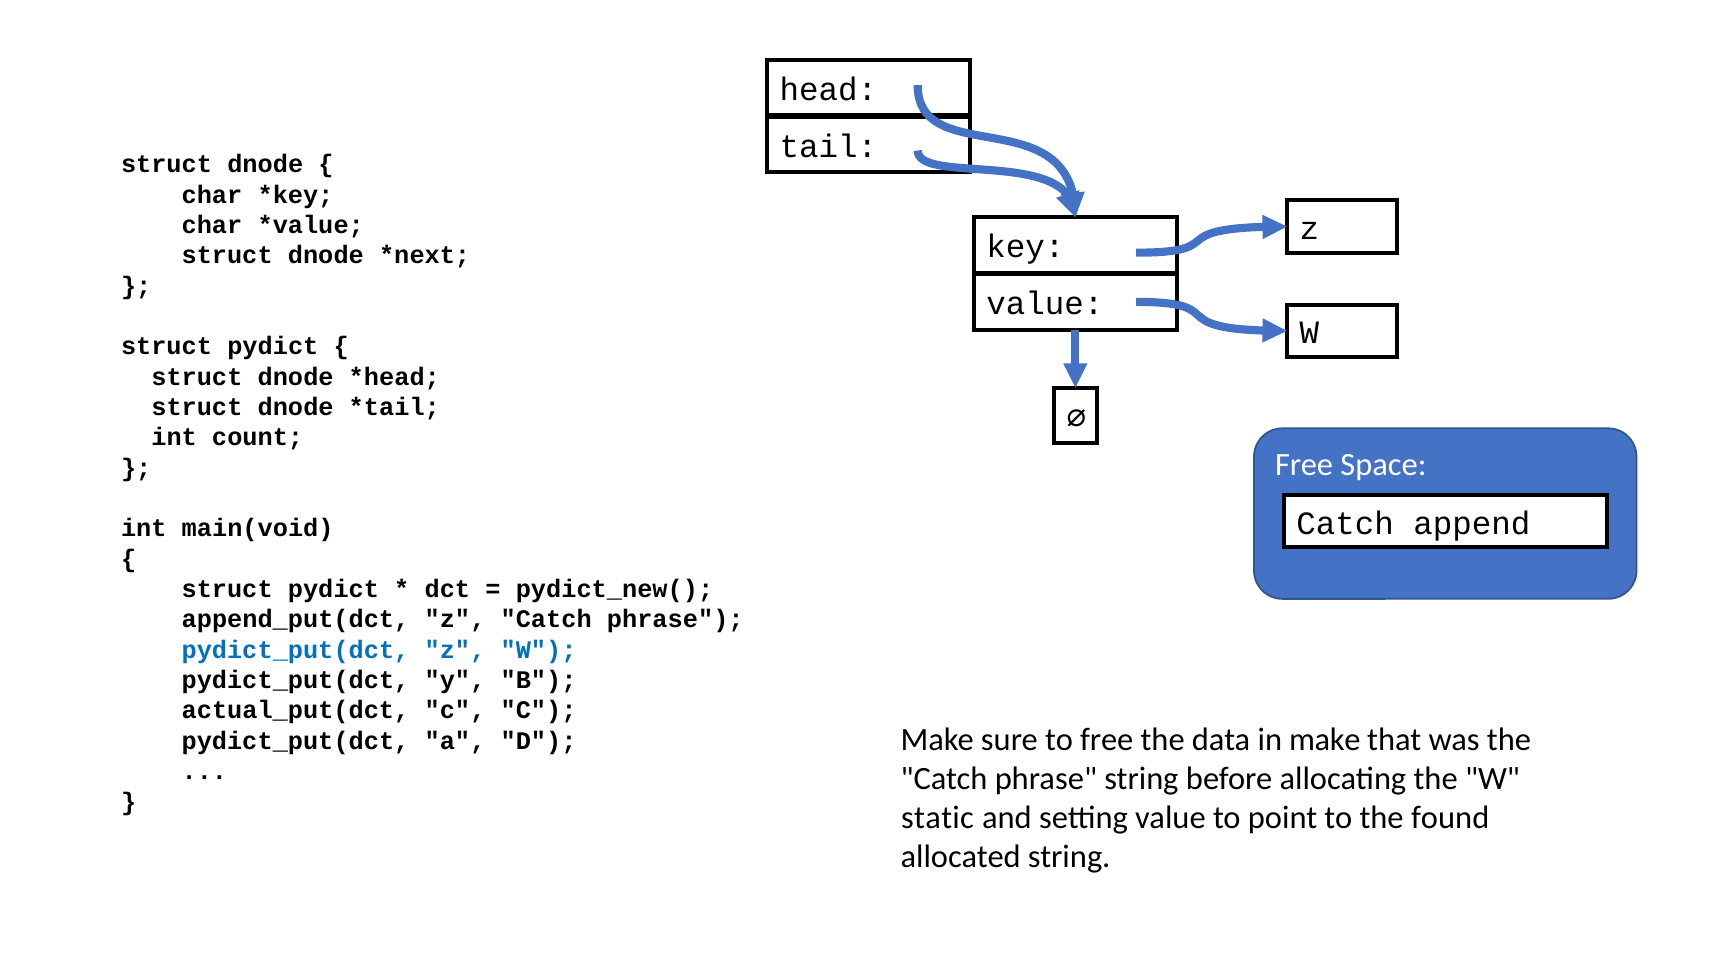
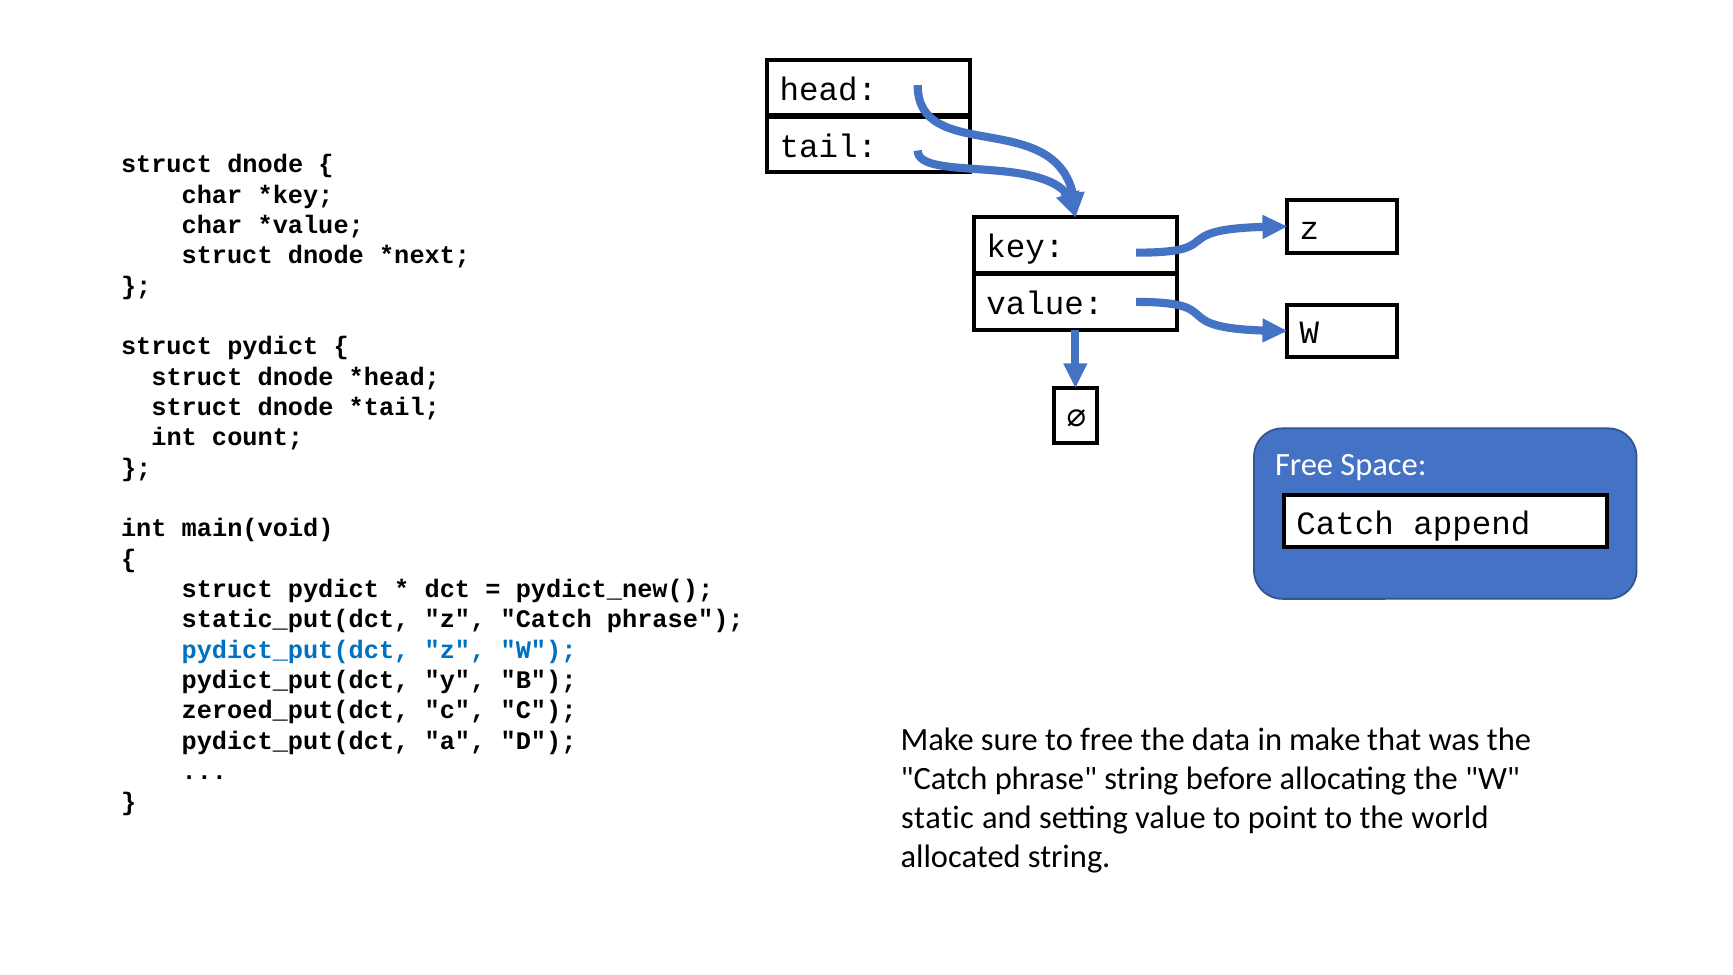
append_put(dct: append_put(dct -> static_put(dct
actual_put(dct: actual_put(dct -> zeroed_put(dct
found: found -> world
